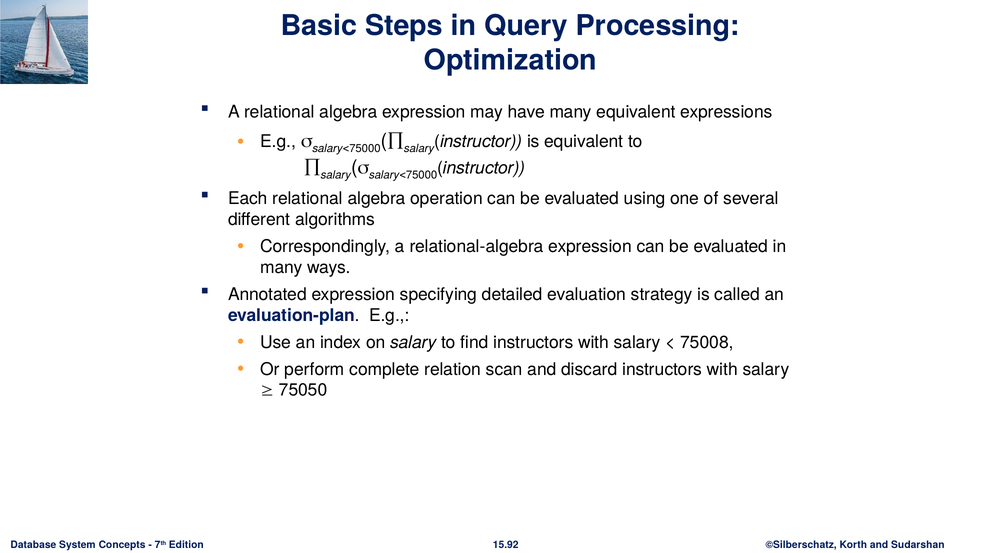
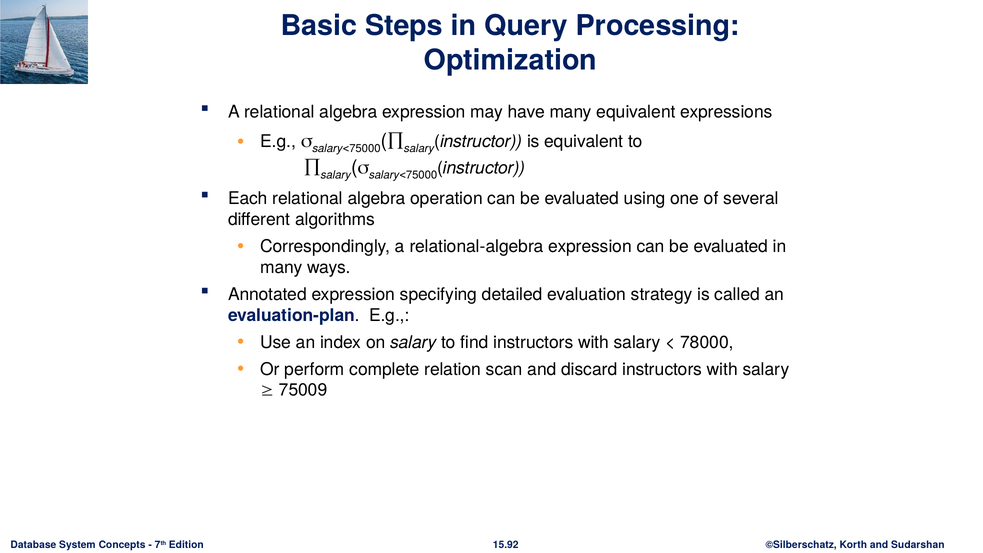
75008: 75008 -> 78000
75050: 75050 -> 75009
